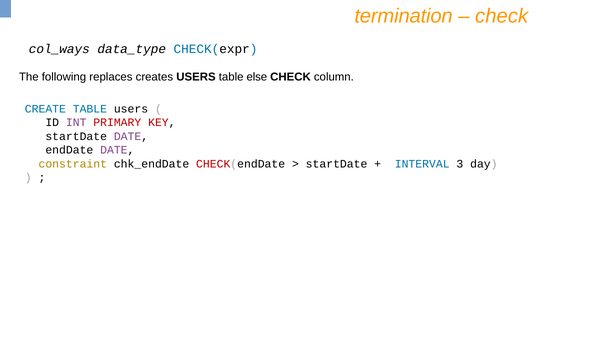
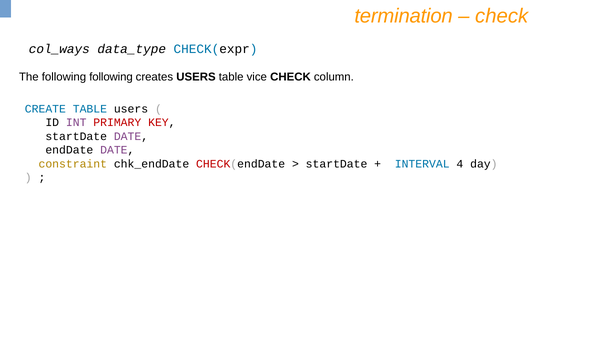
following replaces: replaces -> following
else: else -> vice
3: 3 -> 4
